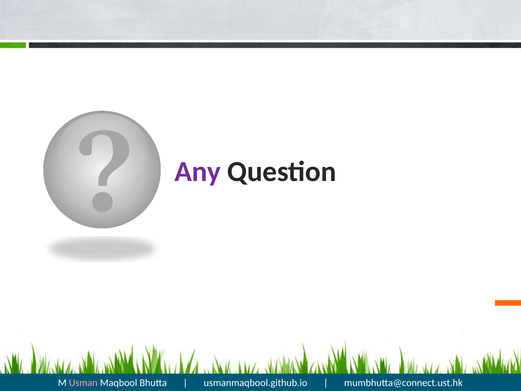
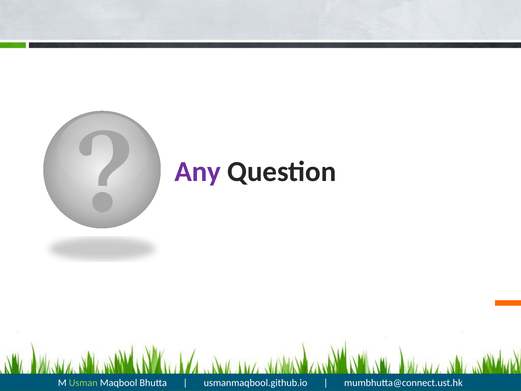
Usman colour: pink -> light green
